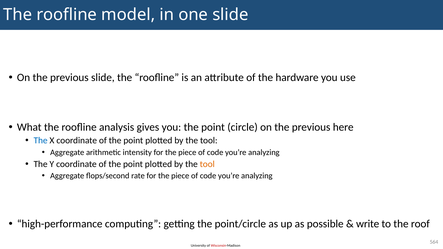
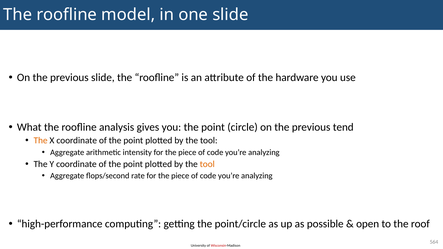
here: here -> tend
The at (41, 141) colour: blue -> orange
write: write -> open
